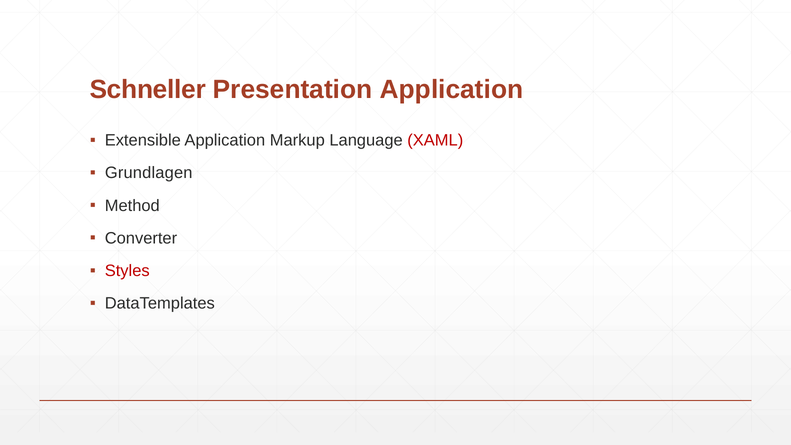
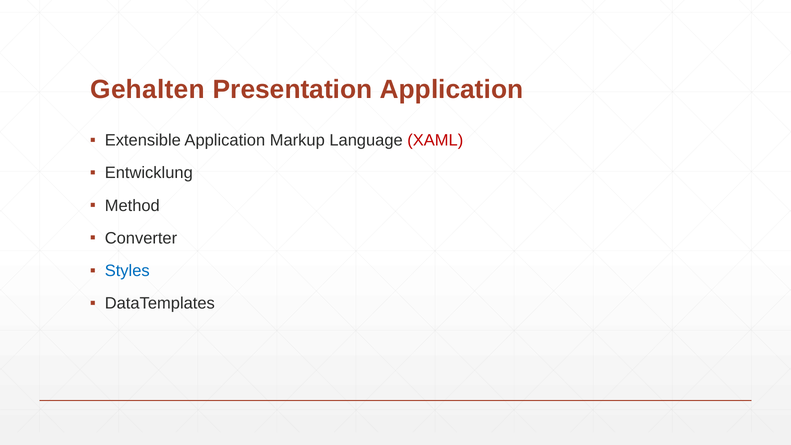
Schneller: Schneller -> Gehalten
Grundlagen: Grundlagen -> Entwicklung
Styles colour: red -> blue
